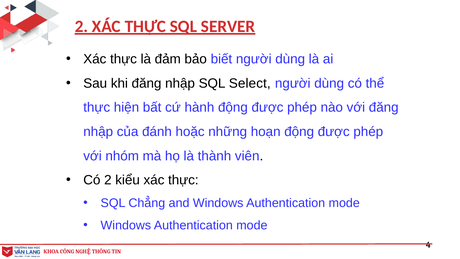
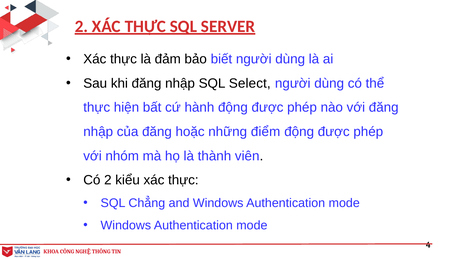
của đánh: đánh -> đăng
hoạn: hoạn -> điểm
